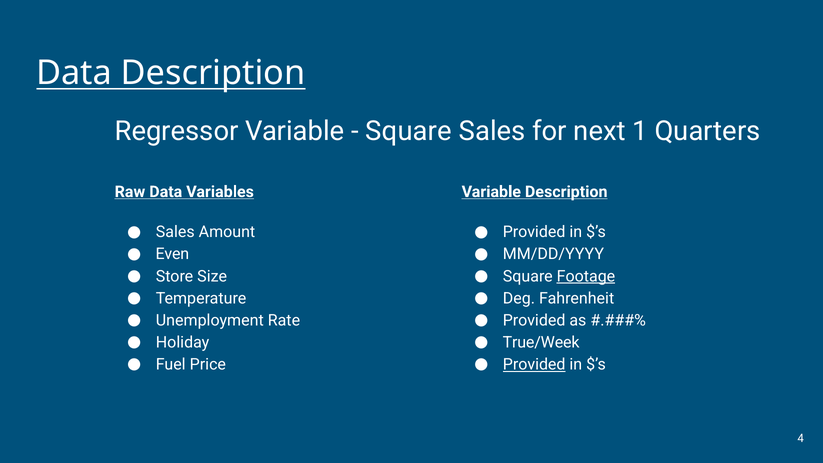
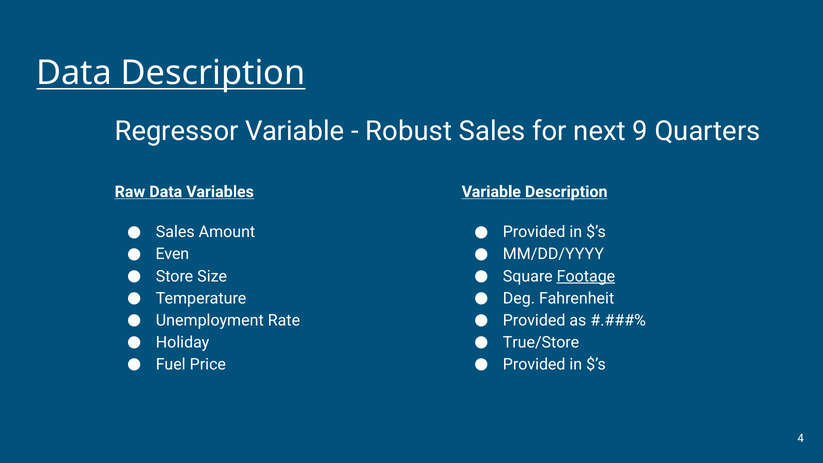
Square at (409, 131): Square -> Robust
1: 1 -> 9
True/Week: True/Week -> True/Store
Provided at (534, 365) underline: present -> none
